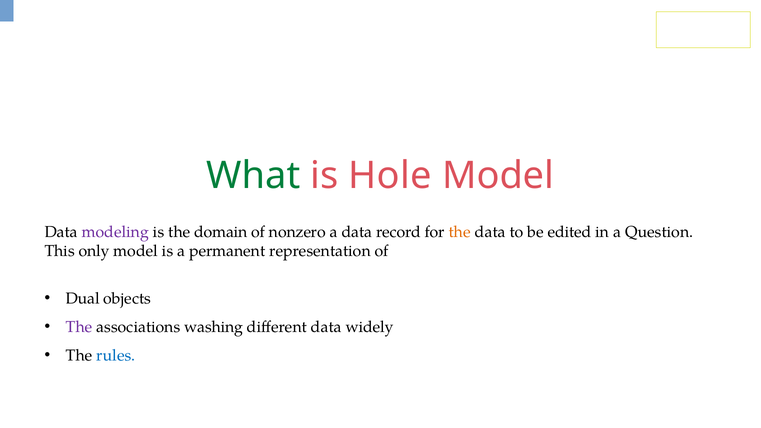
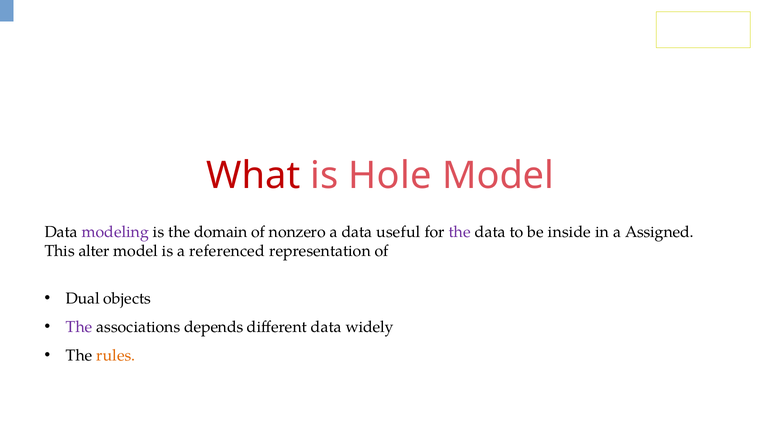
What colour: green -> red
record: record -> useful
the at (460, 232) colour: orange -> purple
edited: edited -> inside
Question: Question -> Assigned
only: only -> alter
permanent: permanent -> referenced
washing: washing -> depends
rules colour: blue -> orange
